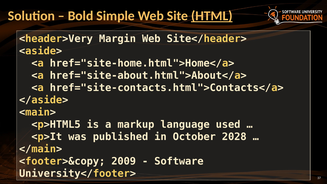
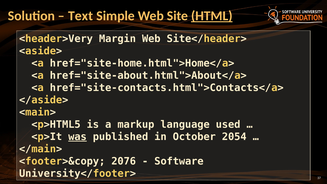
Bold: Bold -> Text
was underline: none -> present
2028: 2028 -> 2054
2009: 2009 -> 2076
